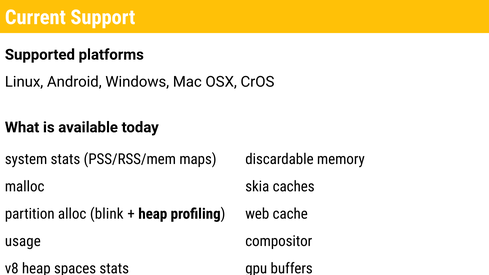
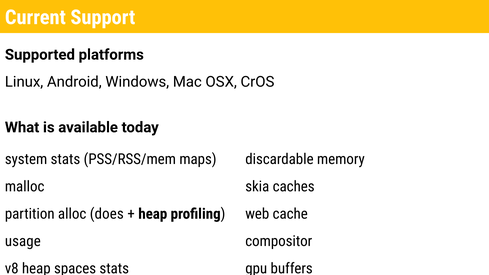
blink: blink -> does
